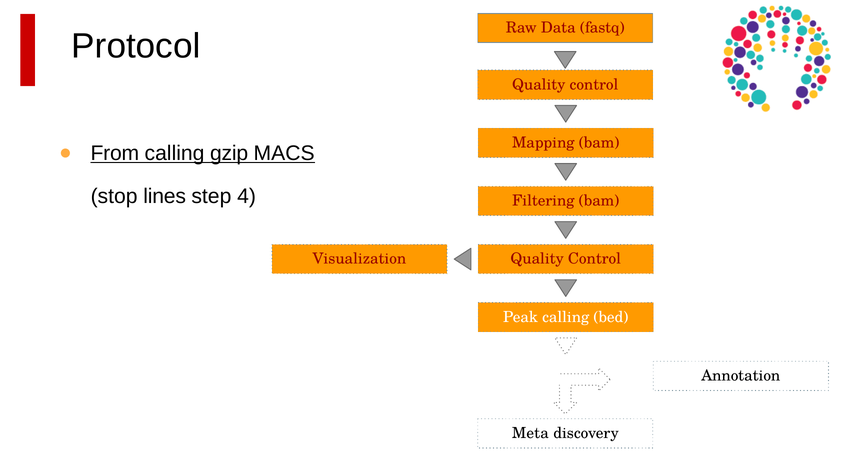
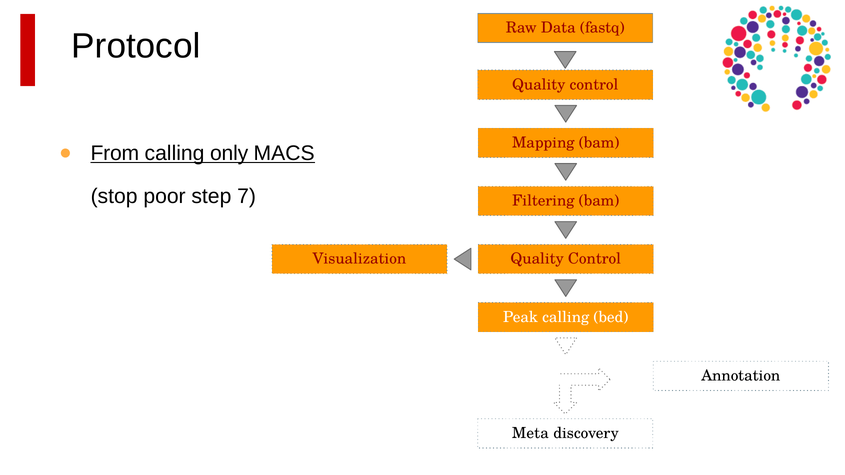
gzip: gzip -> only
lines: lines -> poor
4: 4 -> 7
